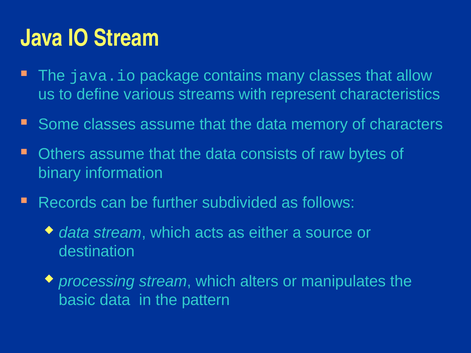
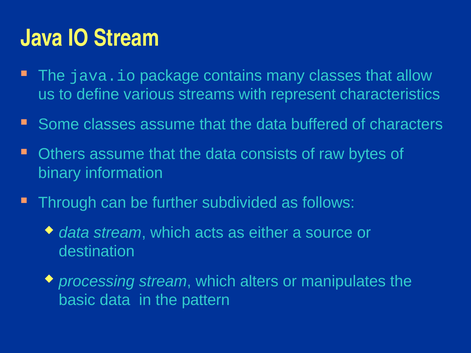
memory: memory -> buffered
Records: Records -> Through
